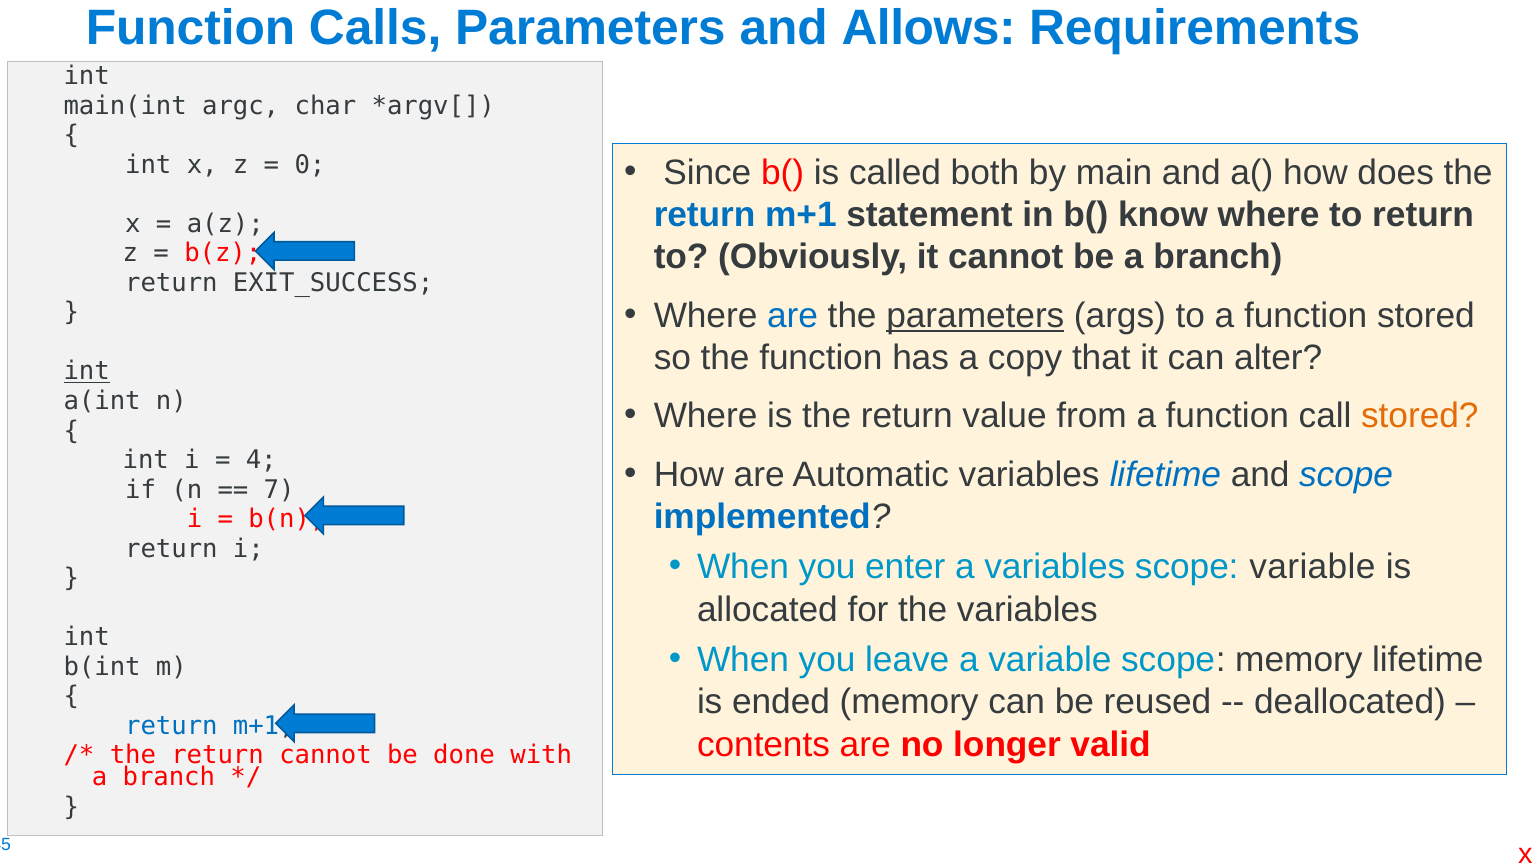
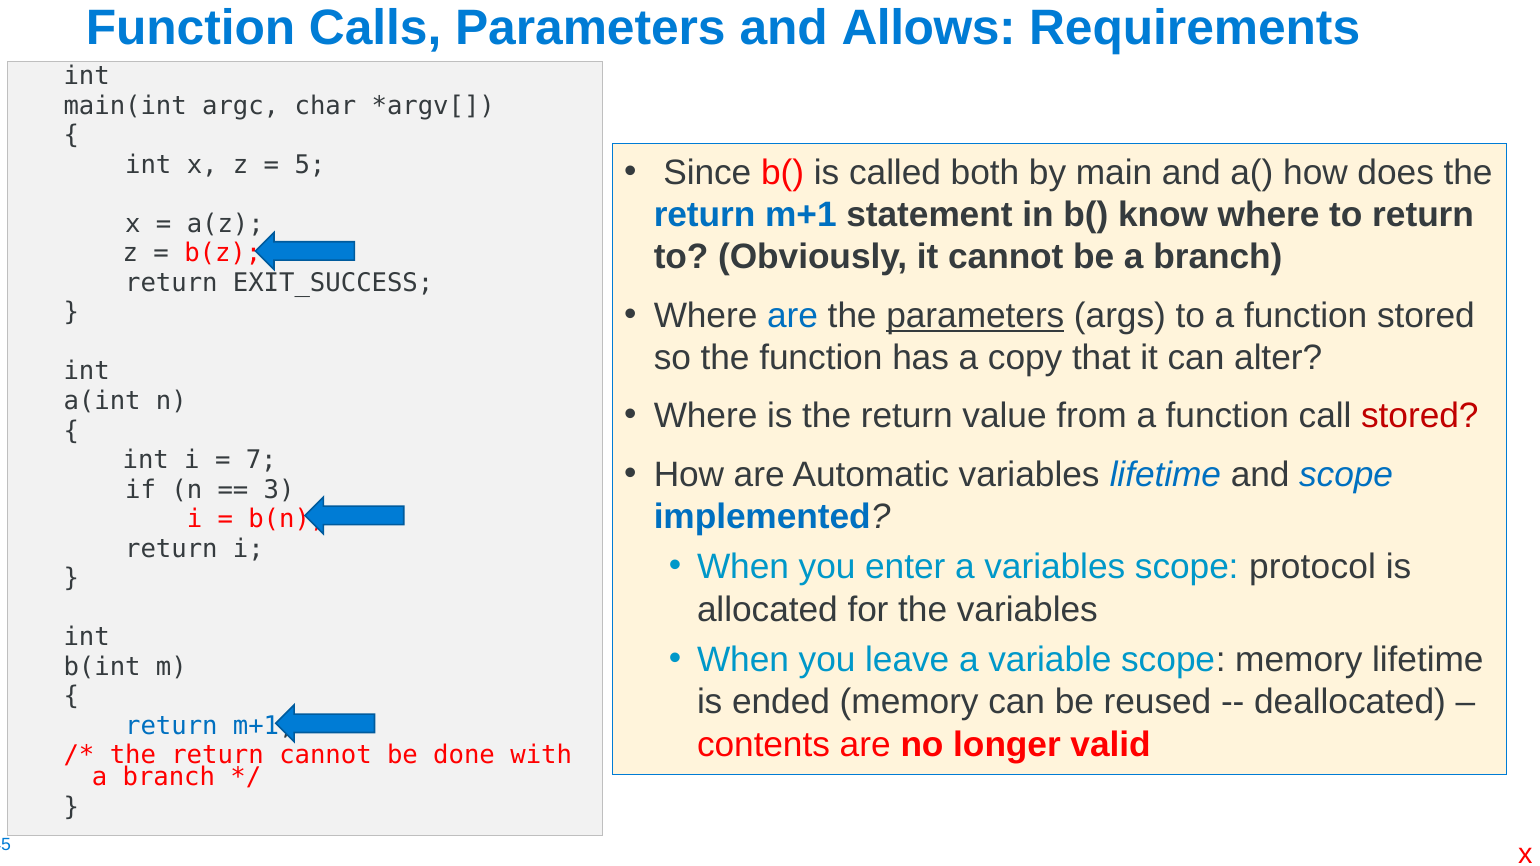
0: 0 -> 5
int at (87, 372) underline: present -> none
stored at (1420, 416) colour: orange -> red
4: 4 -> 7
7: 7 -> 3
scope variable: variable -> protocol
